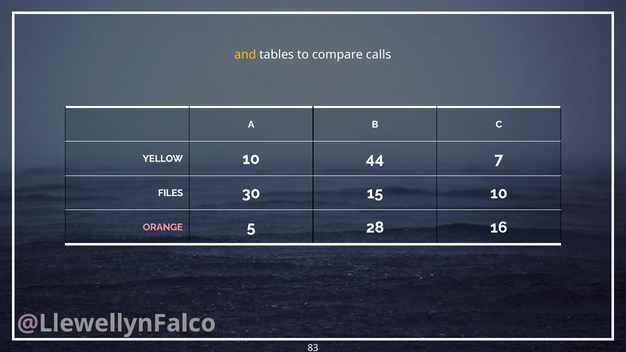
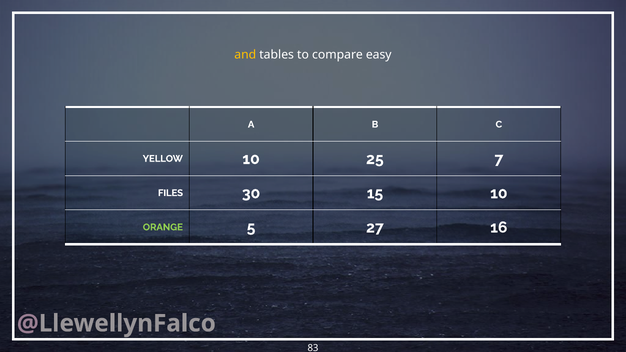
calls: calls -> easy
44: 44 -> 25
ORANGE colour: pink -> light green
28: 28 -> 27
